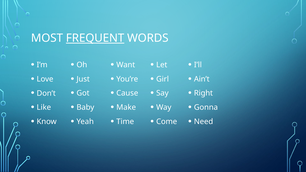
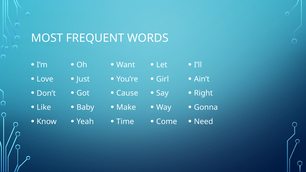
FREQUENT underline: present -> none
